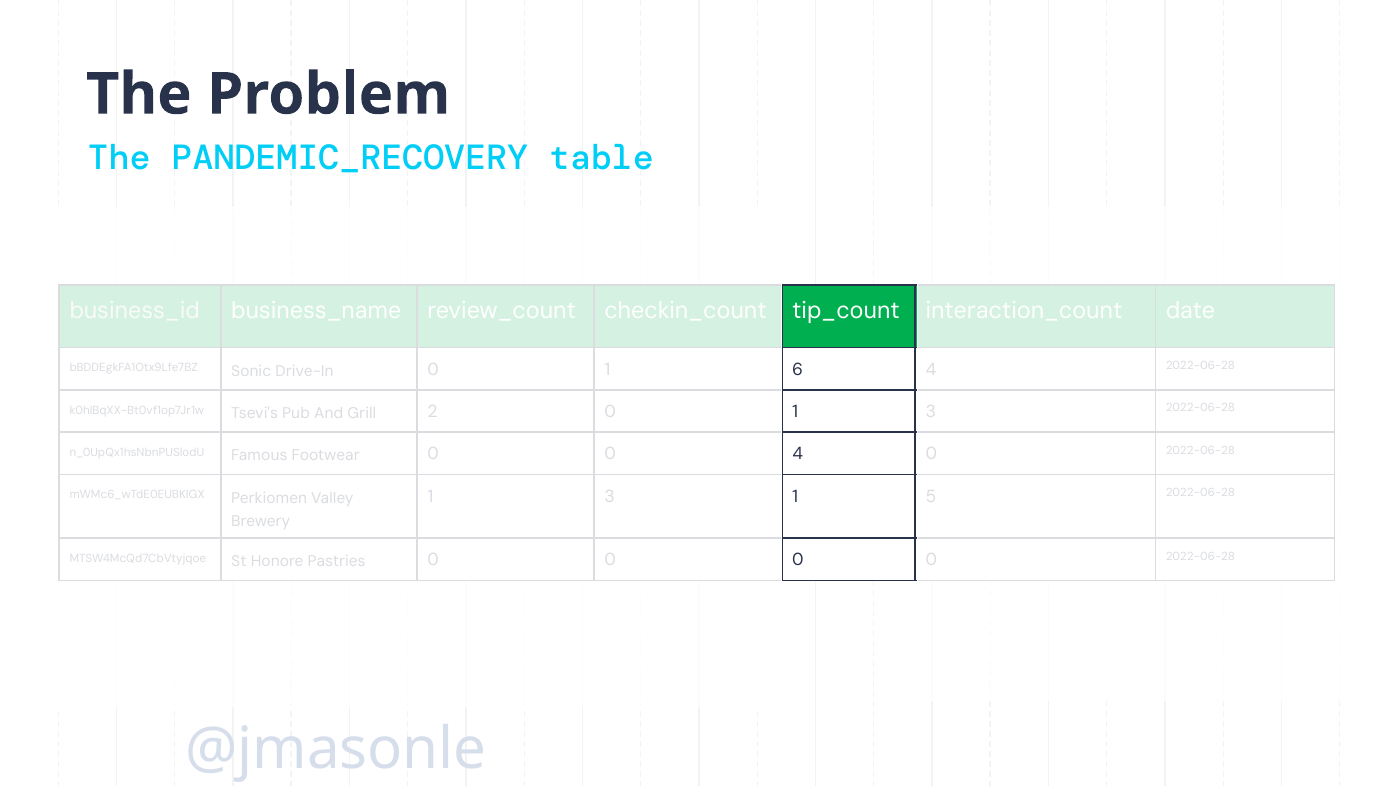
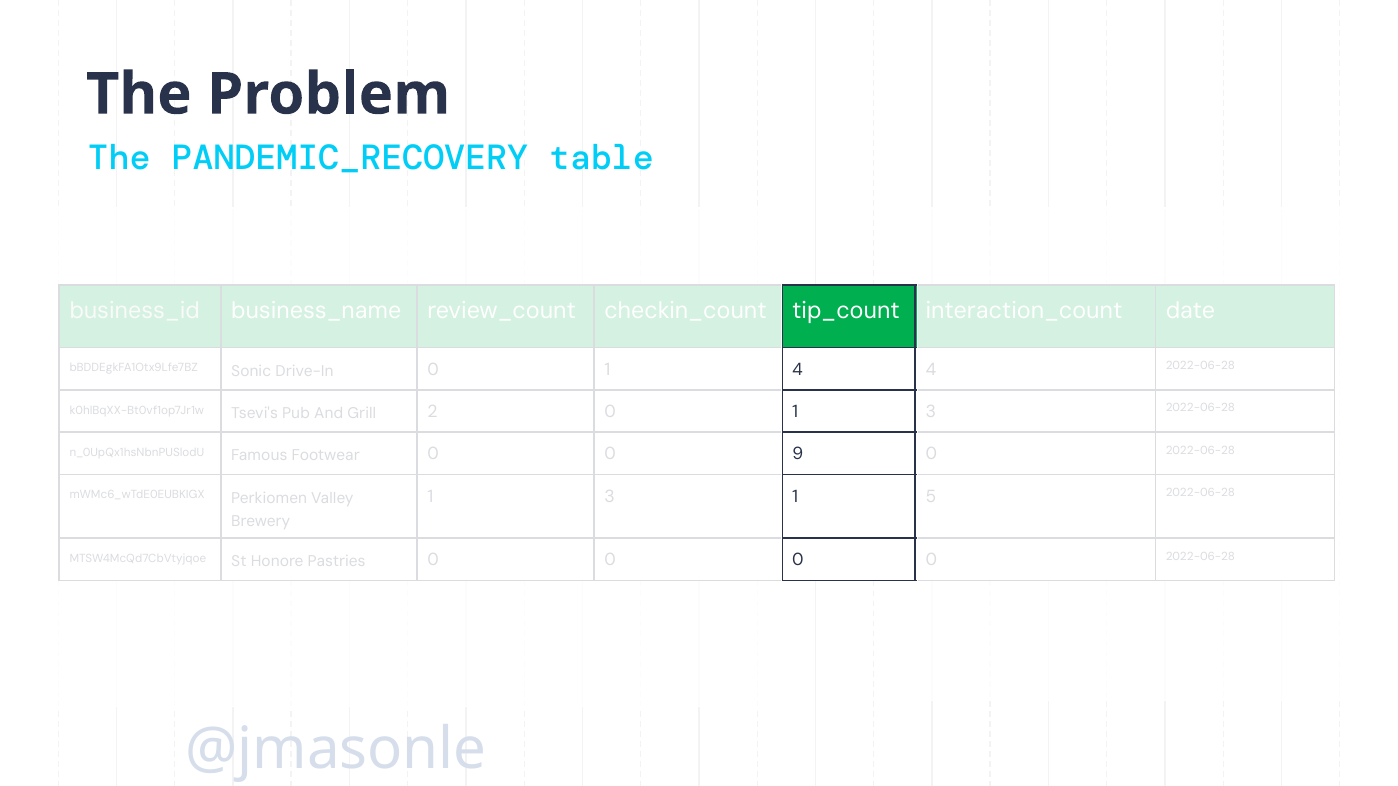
6 at (798, 370): 6 -> 4
4 at (798, 454): 4 -> 9
